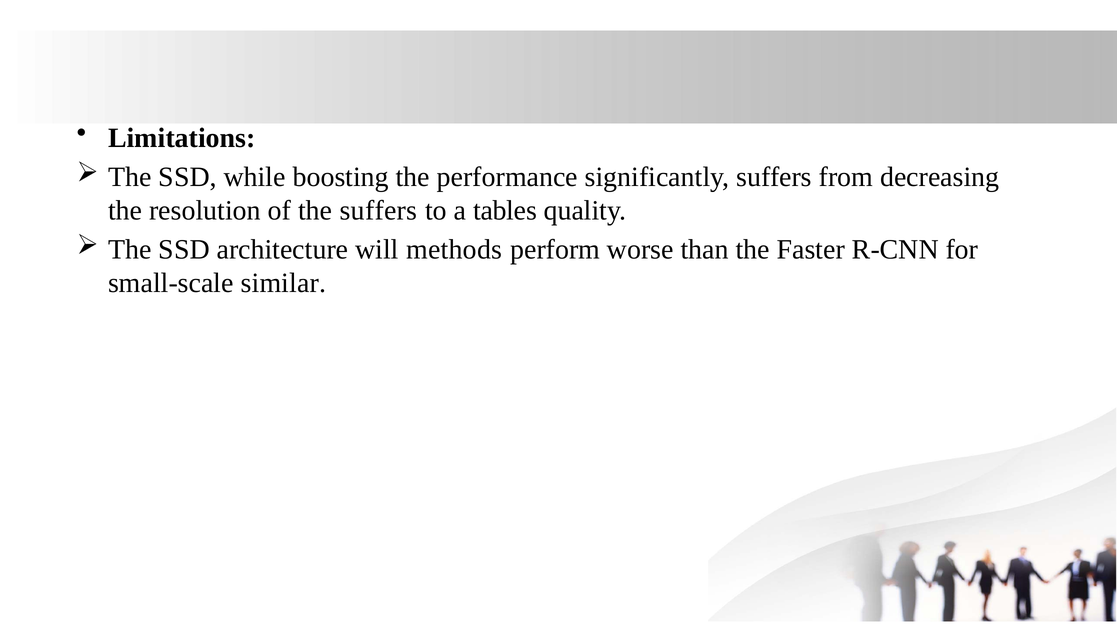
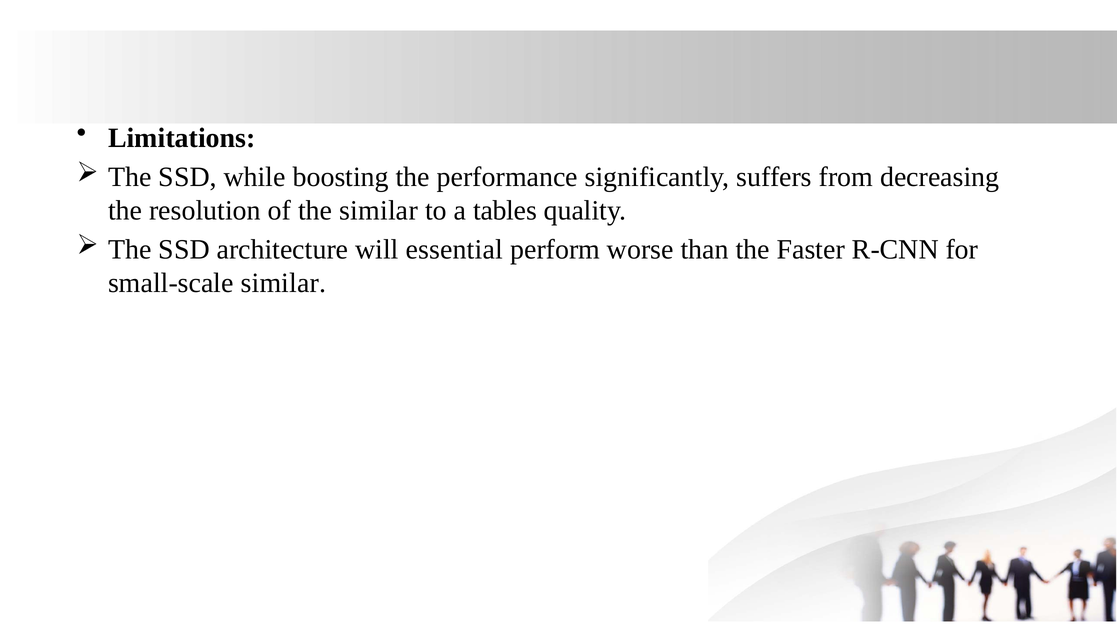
the suffers: suffers -> similar
methods: methods -> essential
